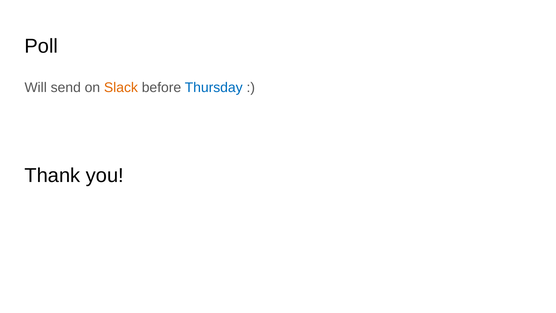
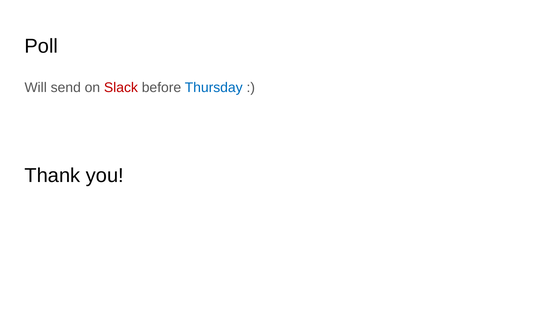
Slack colour: orange -> red
